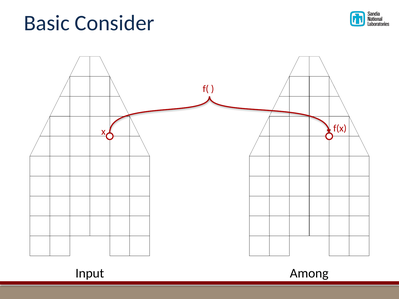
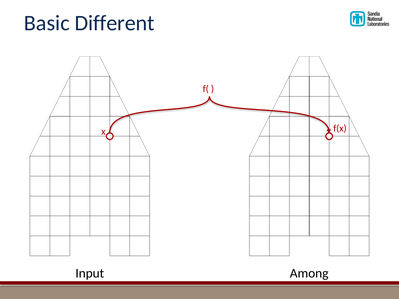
Consider: Consider -> Different
